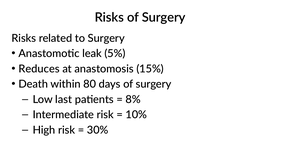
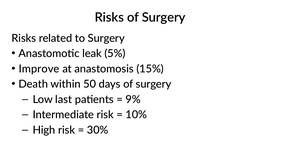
Reduces: Reduces -> Improve
80: 80 -> 50
8%: 8% -> 9%
